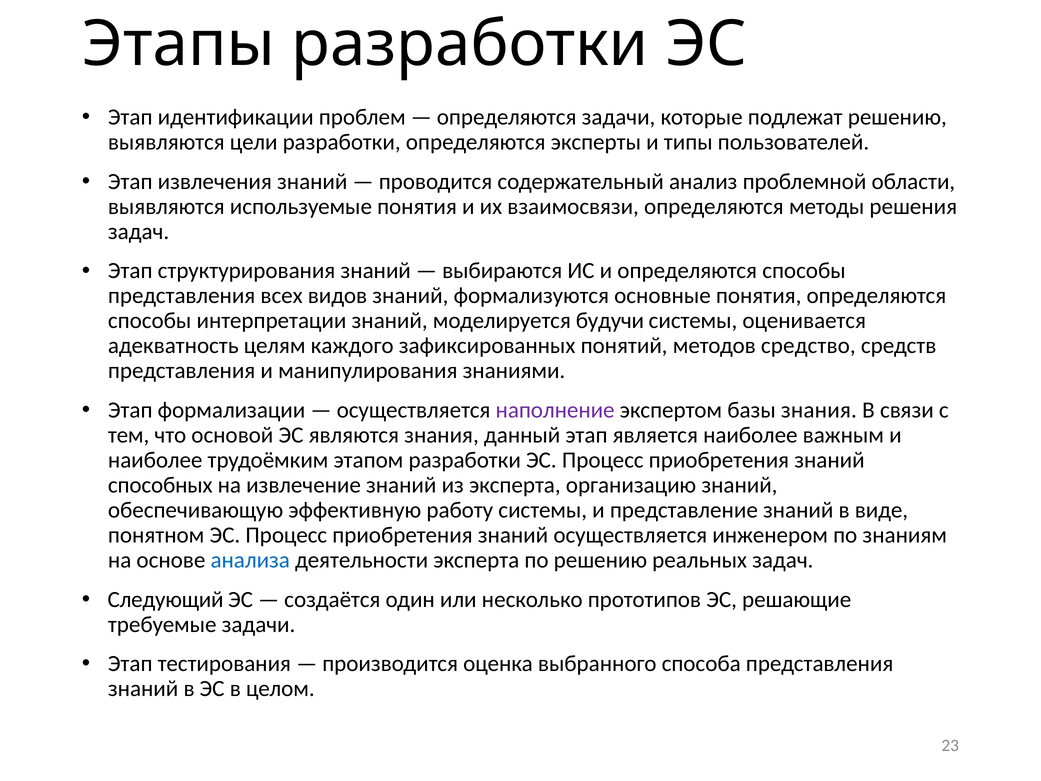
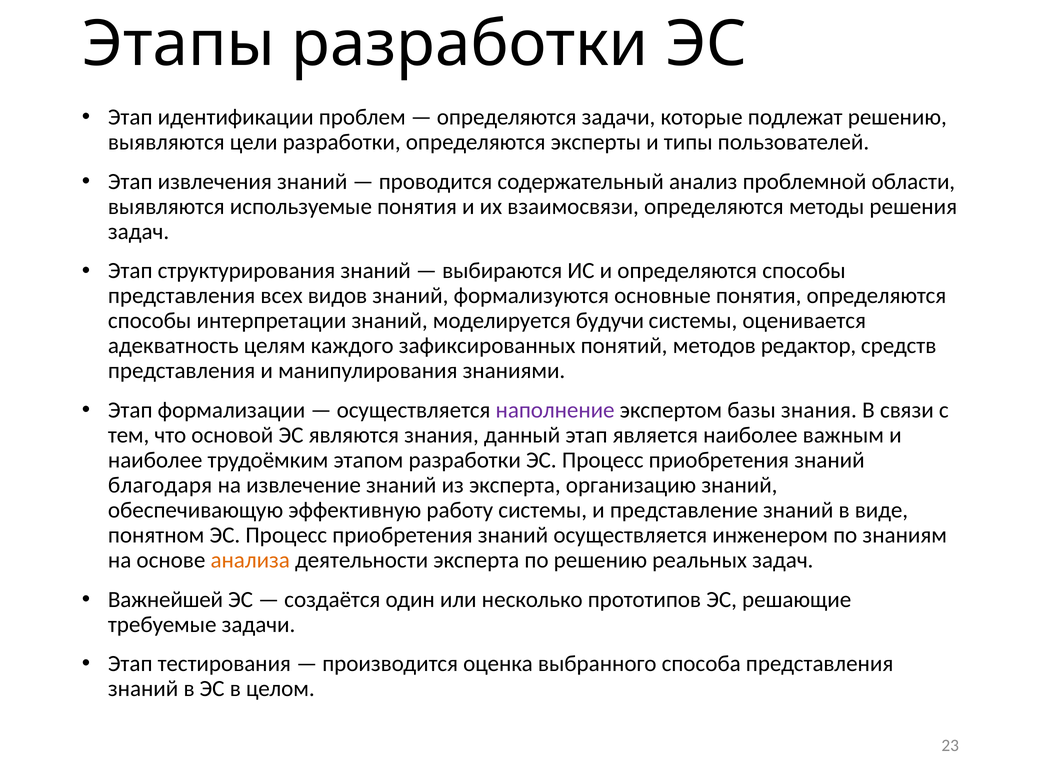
средство: средство -> редактор
способных: способных -> благодаря
анализа colour: blue -> orange
Следующий: Следующий -> Важнейшей
